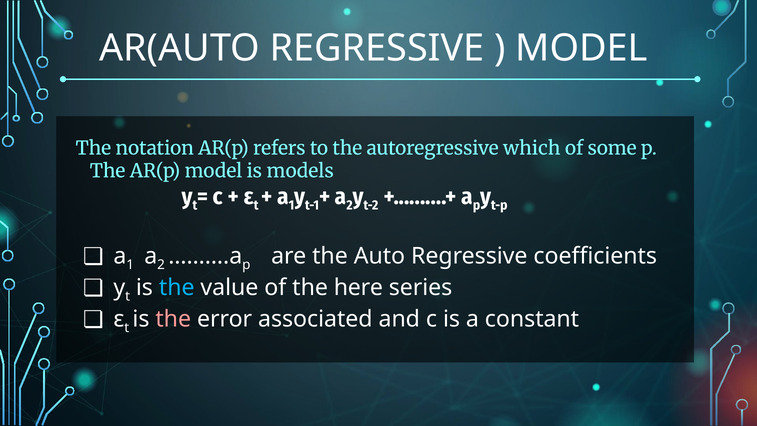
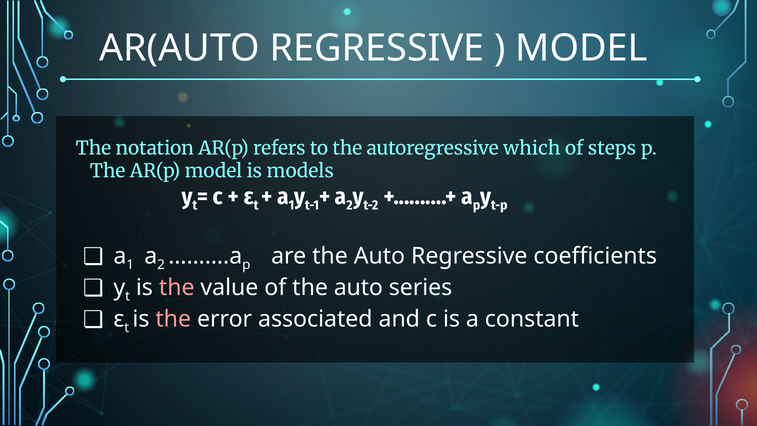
some: some -> steps
the at (177, 287) colour: light blue -> pink
of the here: here -> auto
